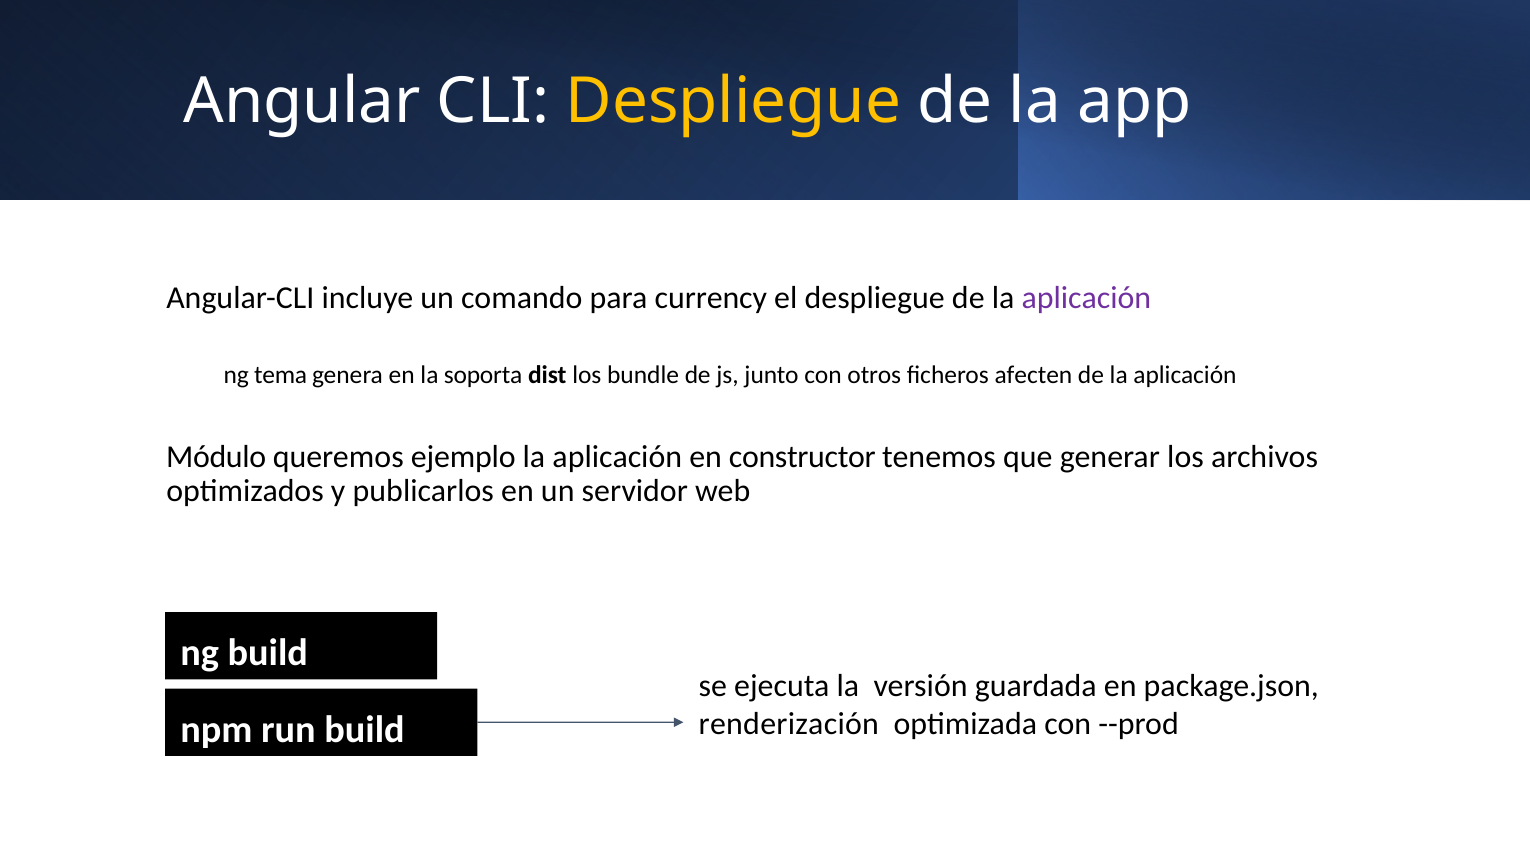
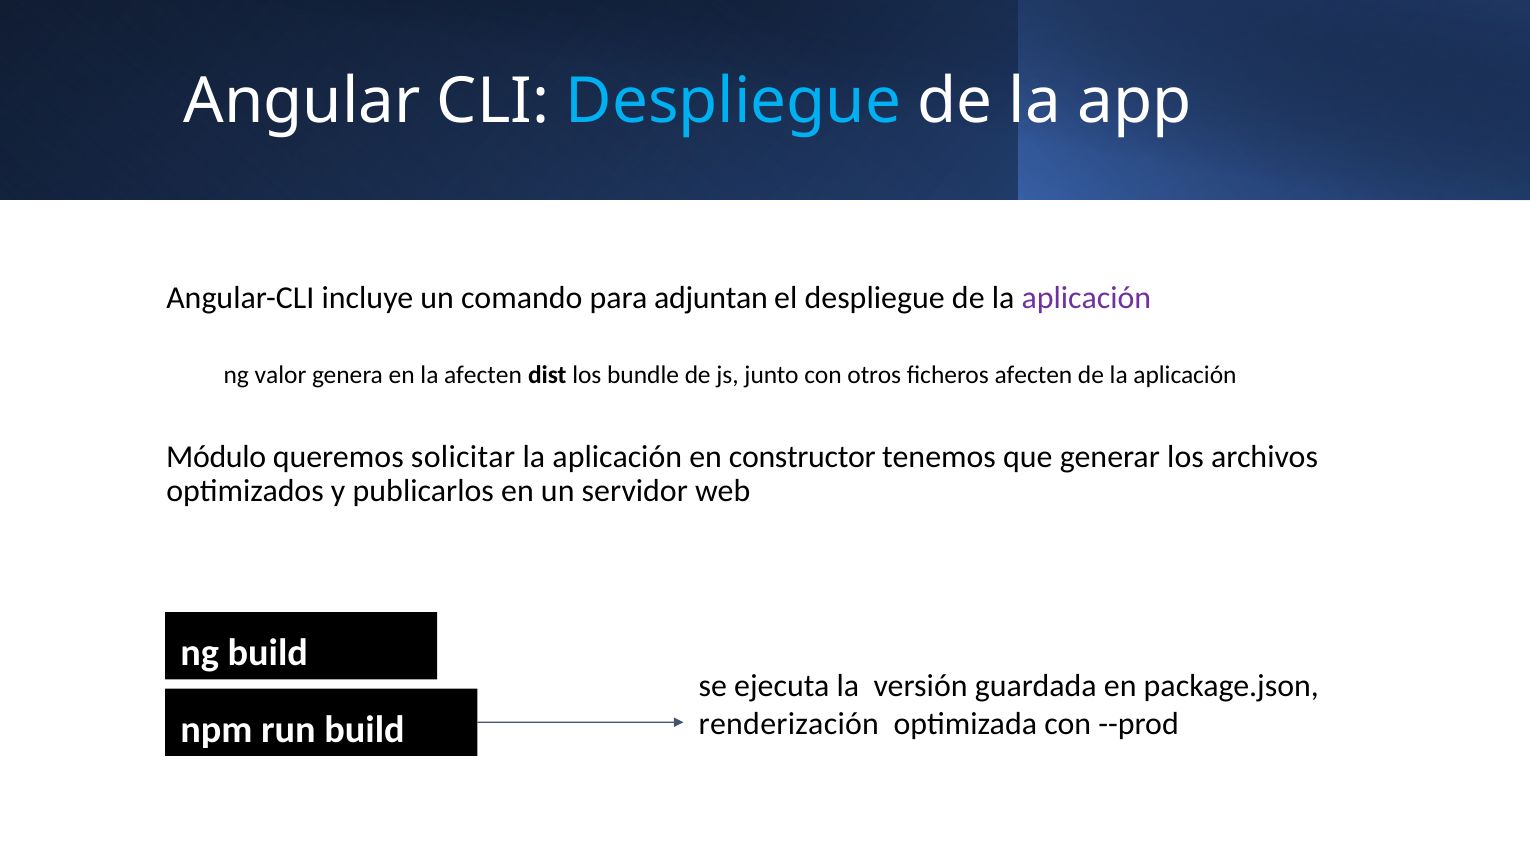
Despliegue at (733, 101) colour: yellow -> light blue
currency: currency -> adjuntan
tema: tema -> valor
la soporta: soporta -> afecten
ejemplo: ejemplo -> solicitar
